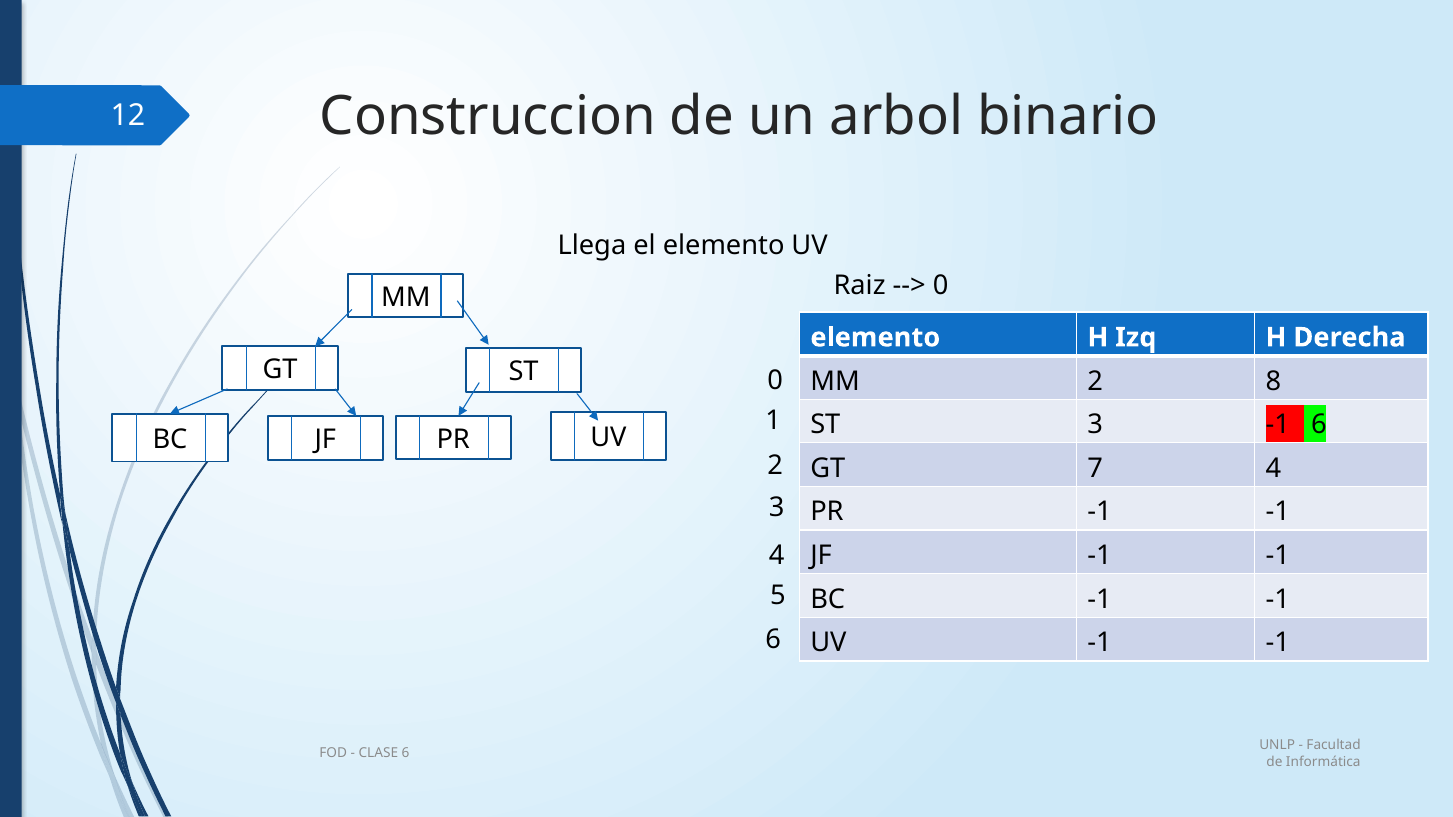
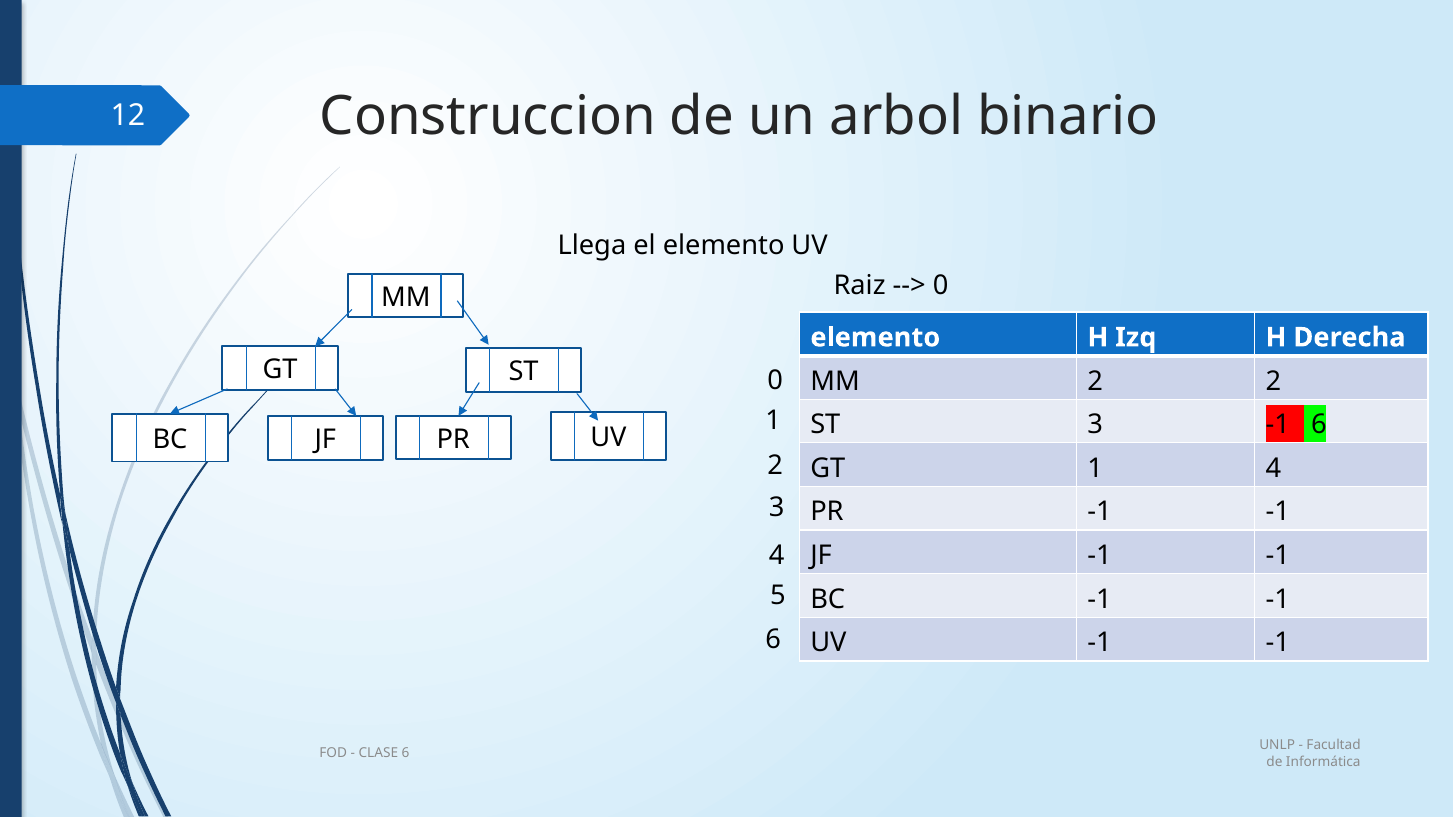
2 8: 8 -> 2
GT 7: 7 -> 1
